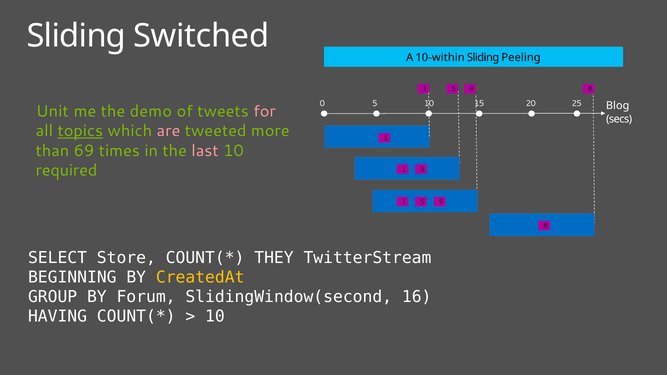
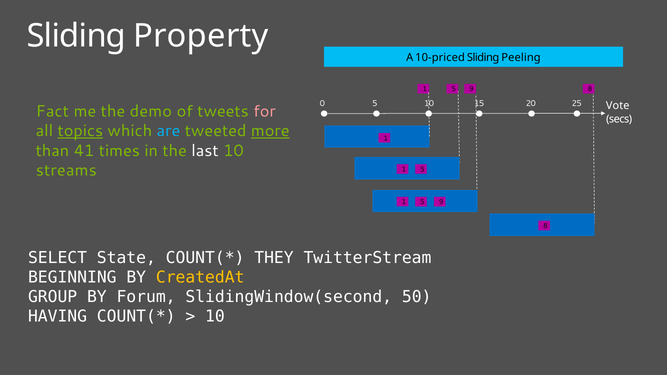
Switched: Switched -> Property
10-within: 10-within -> 10-priced
Blog: Blog -> Vote
Unit: Unit -> Fact
are colour: pink -> light blue
more underline: none -> present
69: 69 -> 41
last colour: pink -> white
required: required -> streams
Store: Store -> State
16: 16 -> 50
